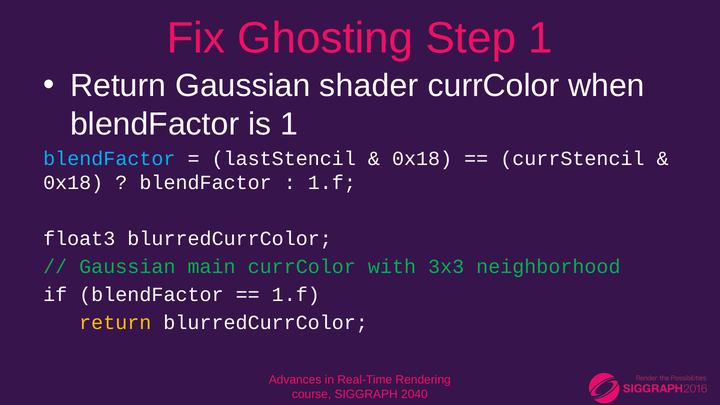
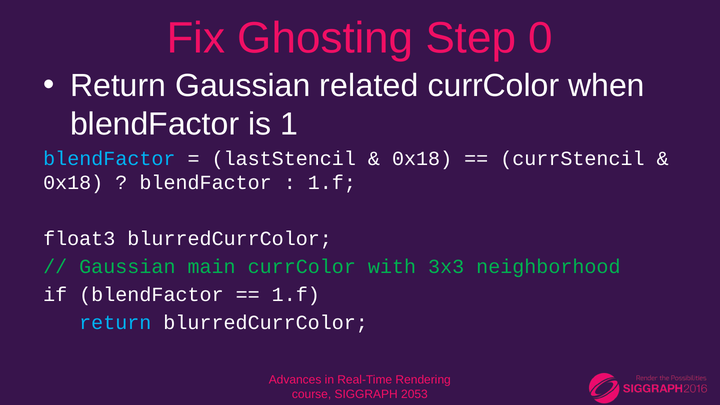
Step 1: 1 -> 0
shader: shader -> related
return at (115, 323) colour: yellow -> light blue
2040: 2040 -> 2053
